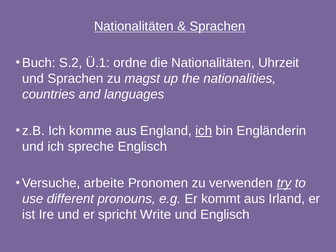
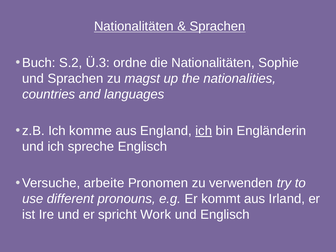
Ü.1: Ü.1 -> Ü.3
Uhrzeit: Uhrzeit -> Sophie
try underline: present -> none
Write: Write -> Work
